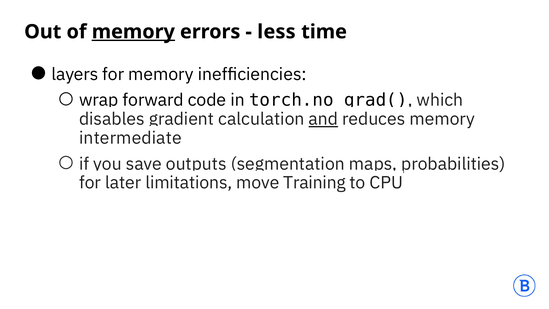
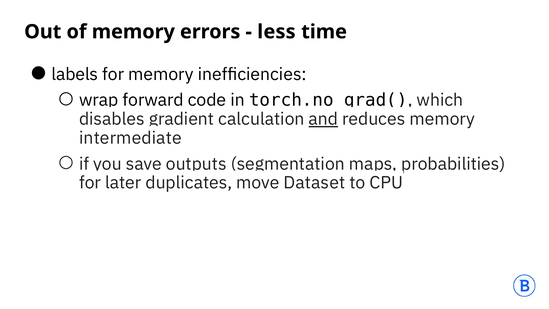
memory at (133, 32) underline: present -> none
layers: layers -> labels
limitations: limitations -> duplicates
Training: Training -> Dataset
